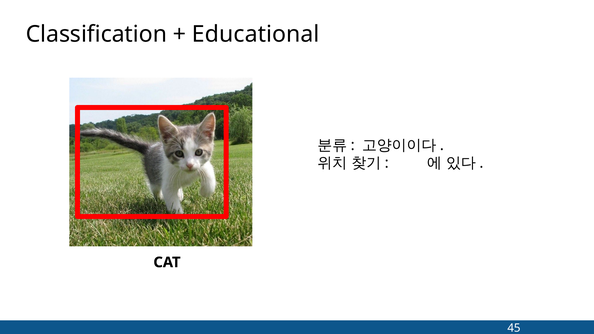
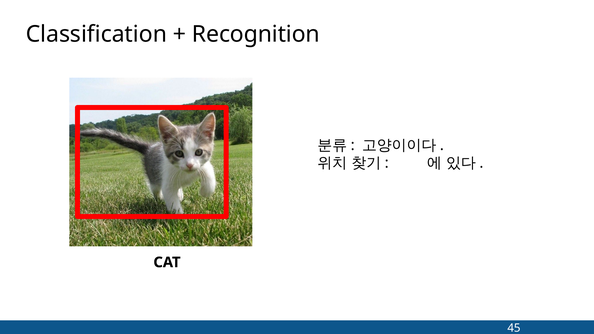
Educational: Educational -> Recognition
